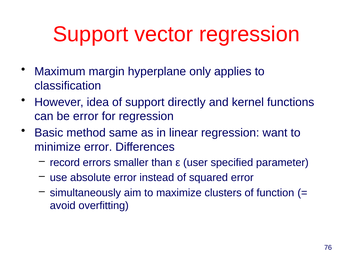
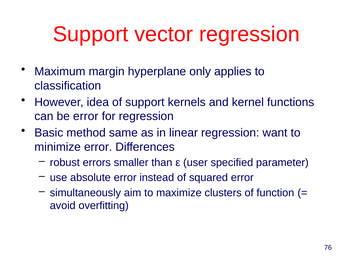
directly: directly -> kernels
record: record -> robust
